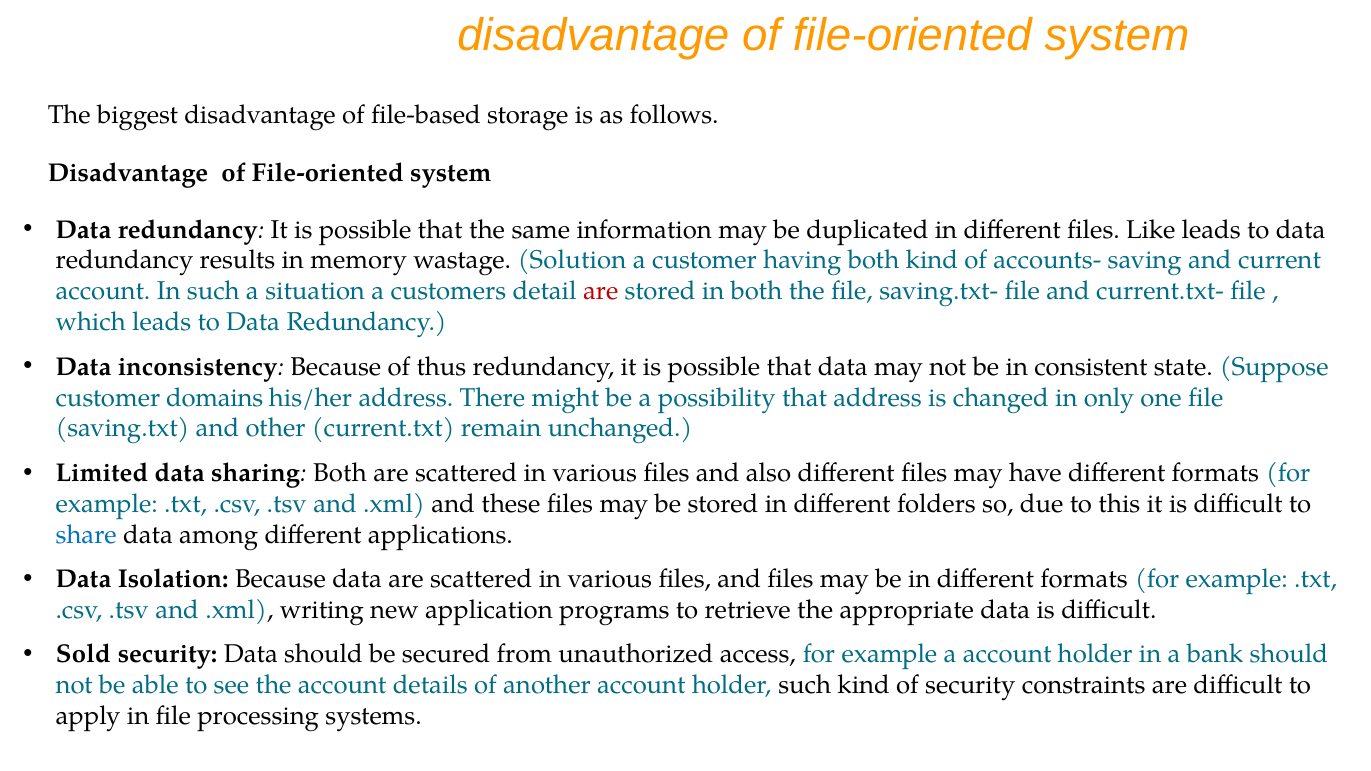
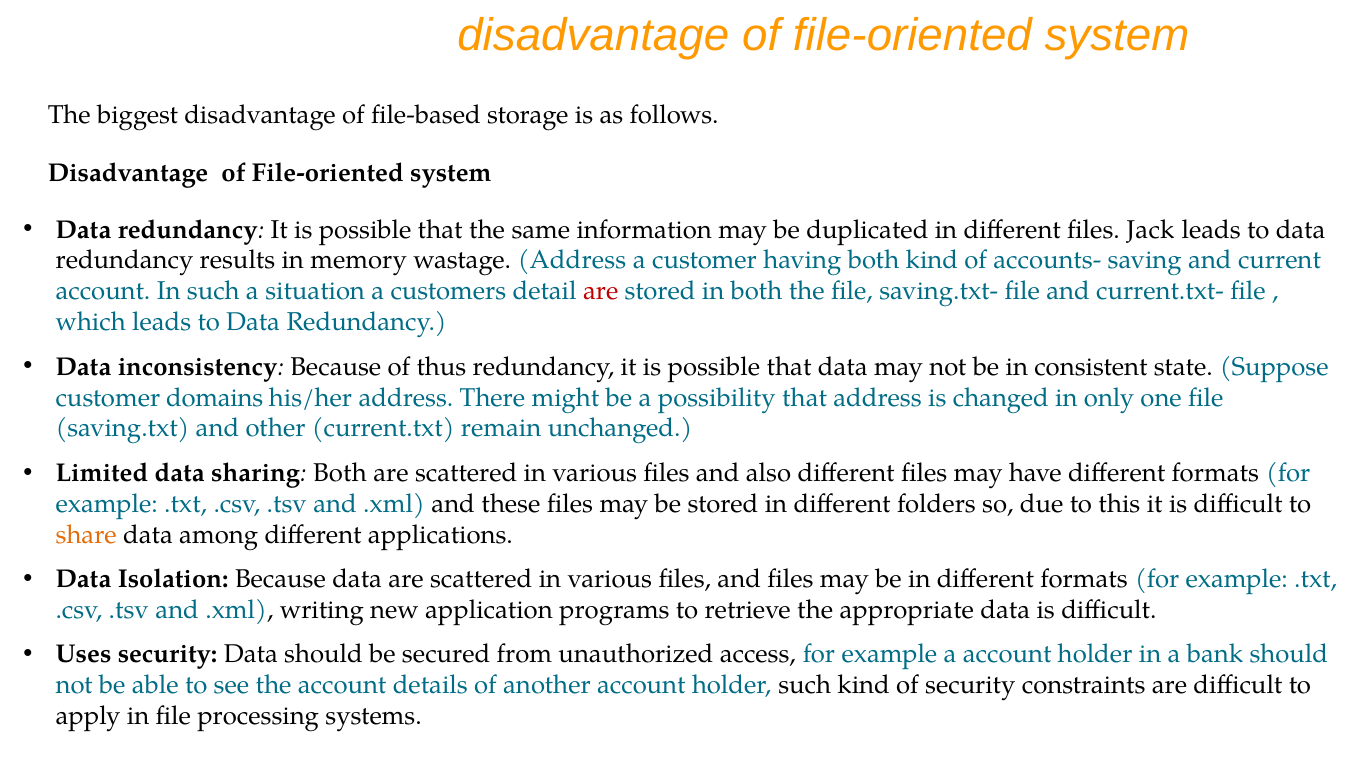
Like: Like -> Jack
wastage Solution: Solution -> Address
share colour: blue -> orange
Sold: Sold -> Uses
